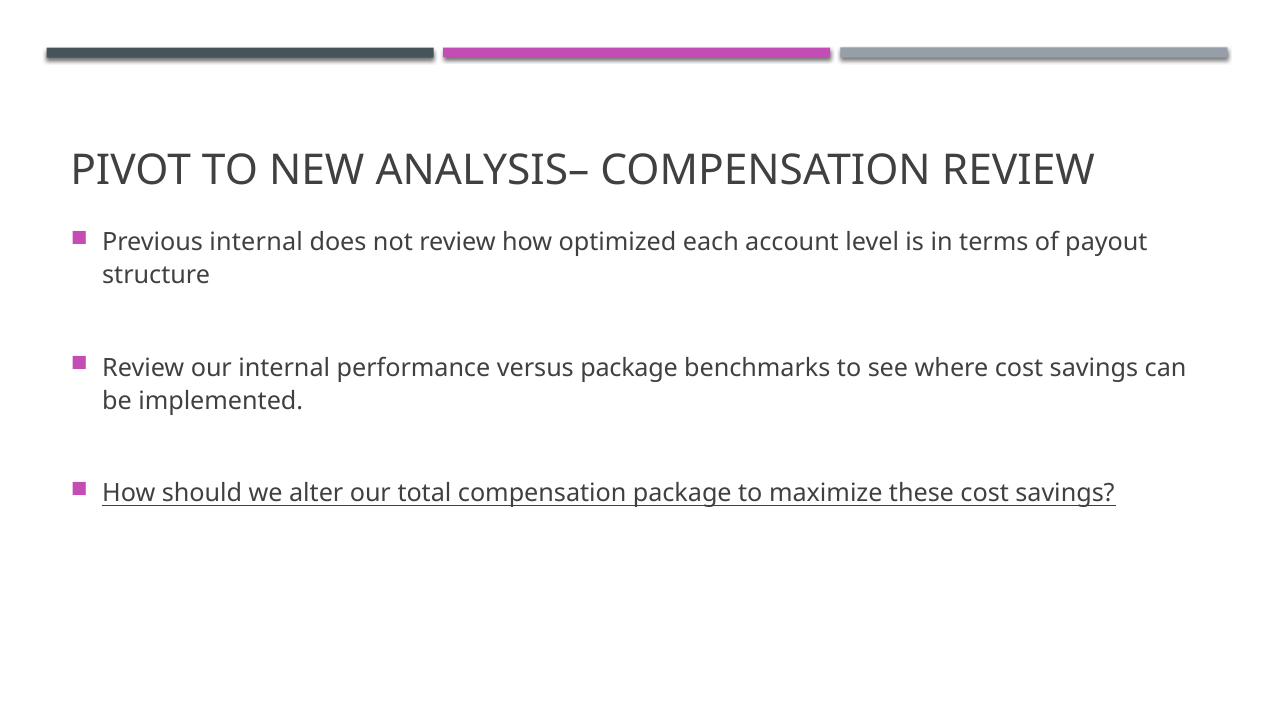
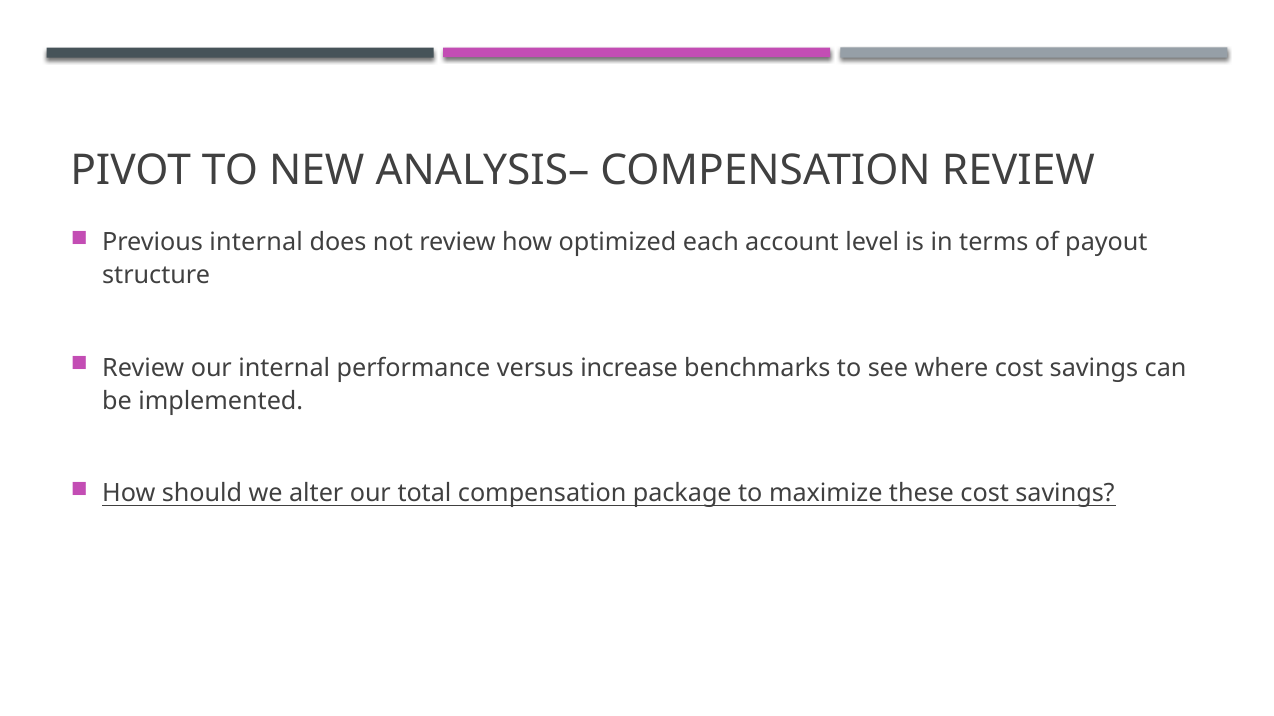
versus package: package -> increase
